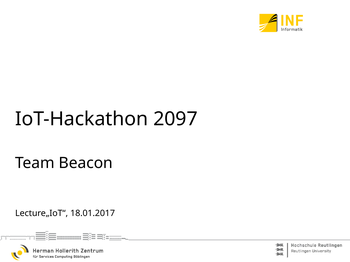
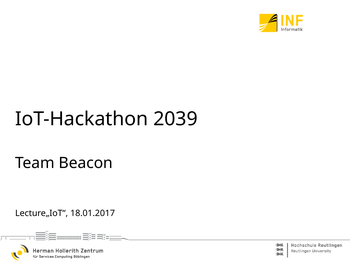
2097: 2097 -> 2039
